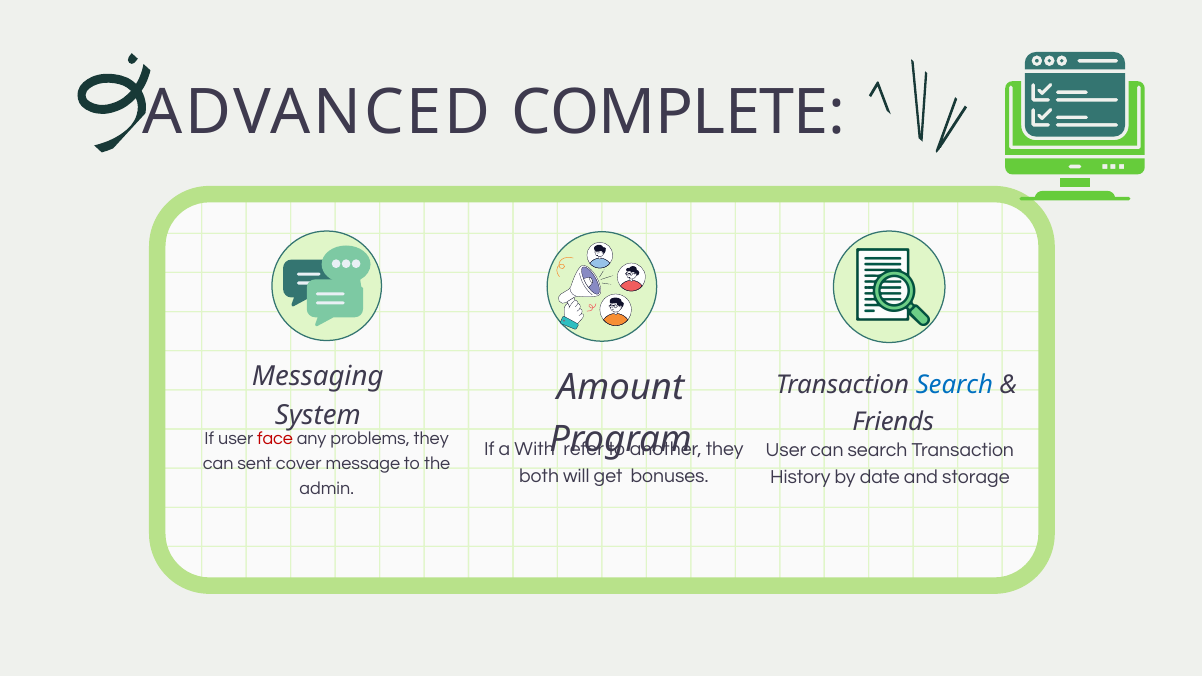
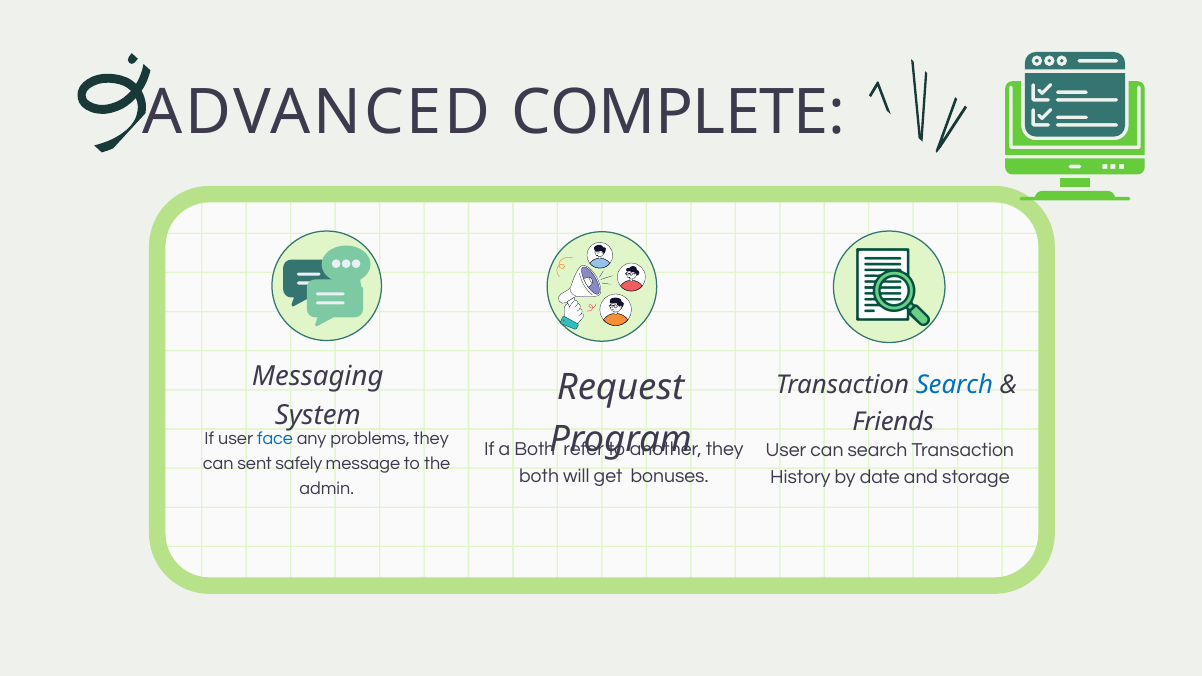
Amount: Amount -> Request
face colour: red -> blue
a With: With -> Both
cover: cover -> safely
